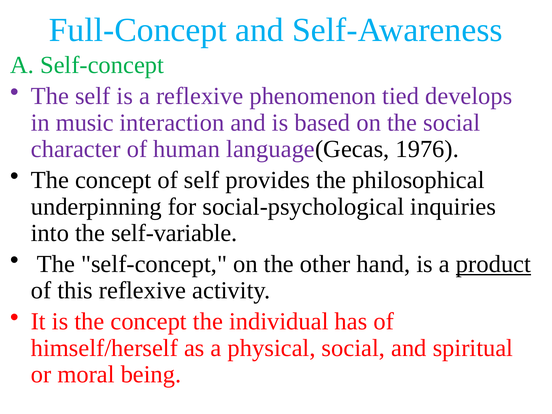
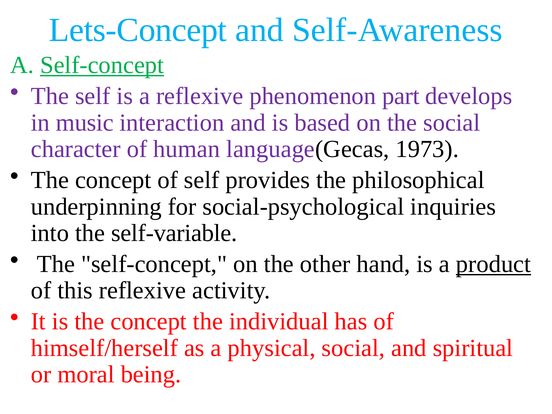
Full-Concept: Full-Concept -> Lets-Concept
Self-concept at (102, 65) underline: none -> present
tied: tied -> part
1976: 1976 -> 1973
